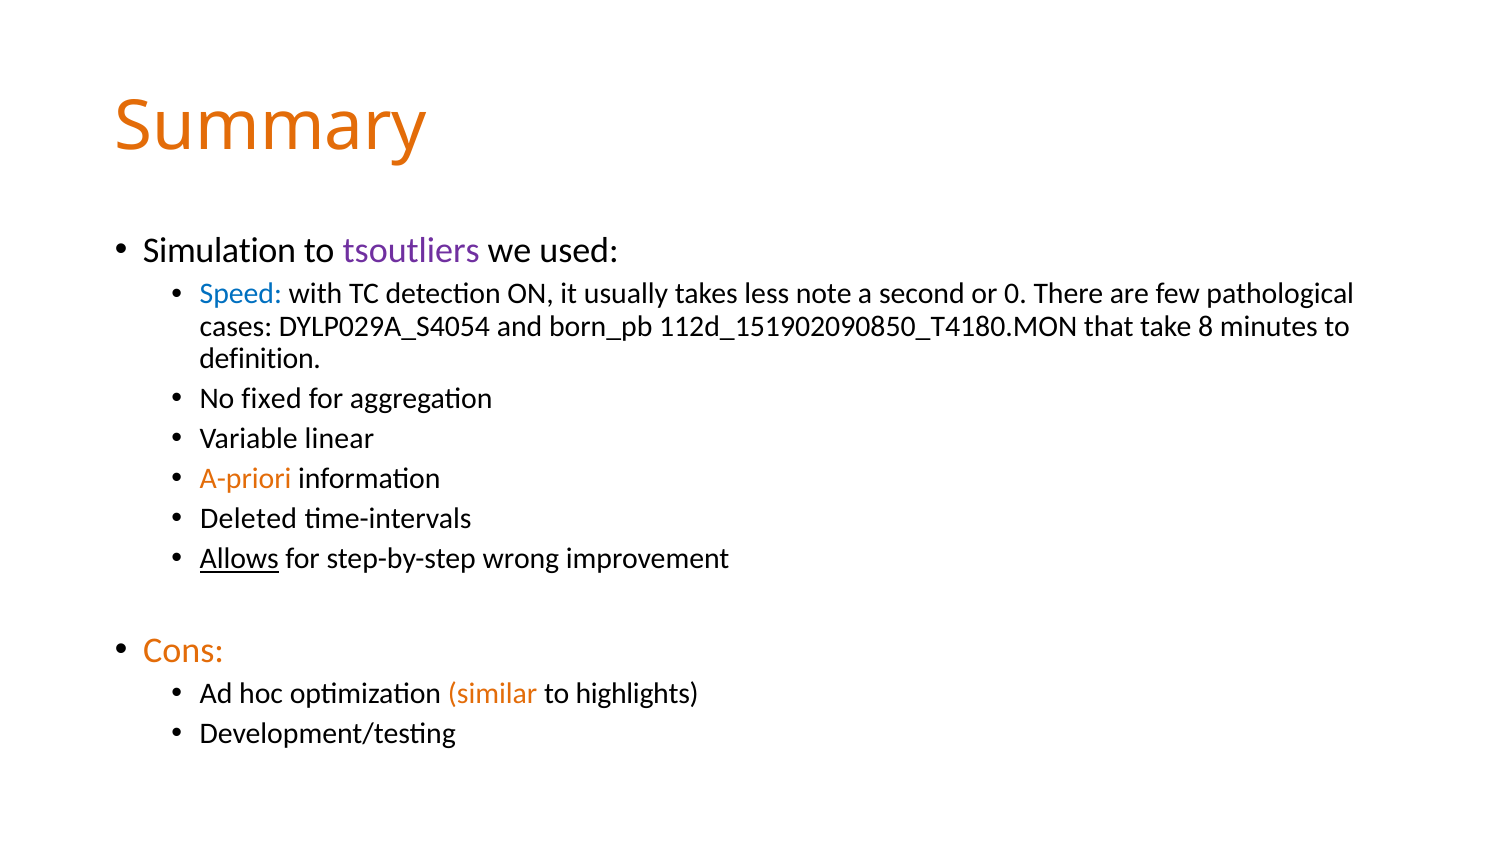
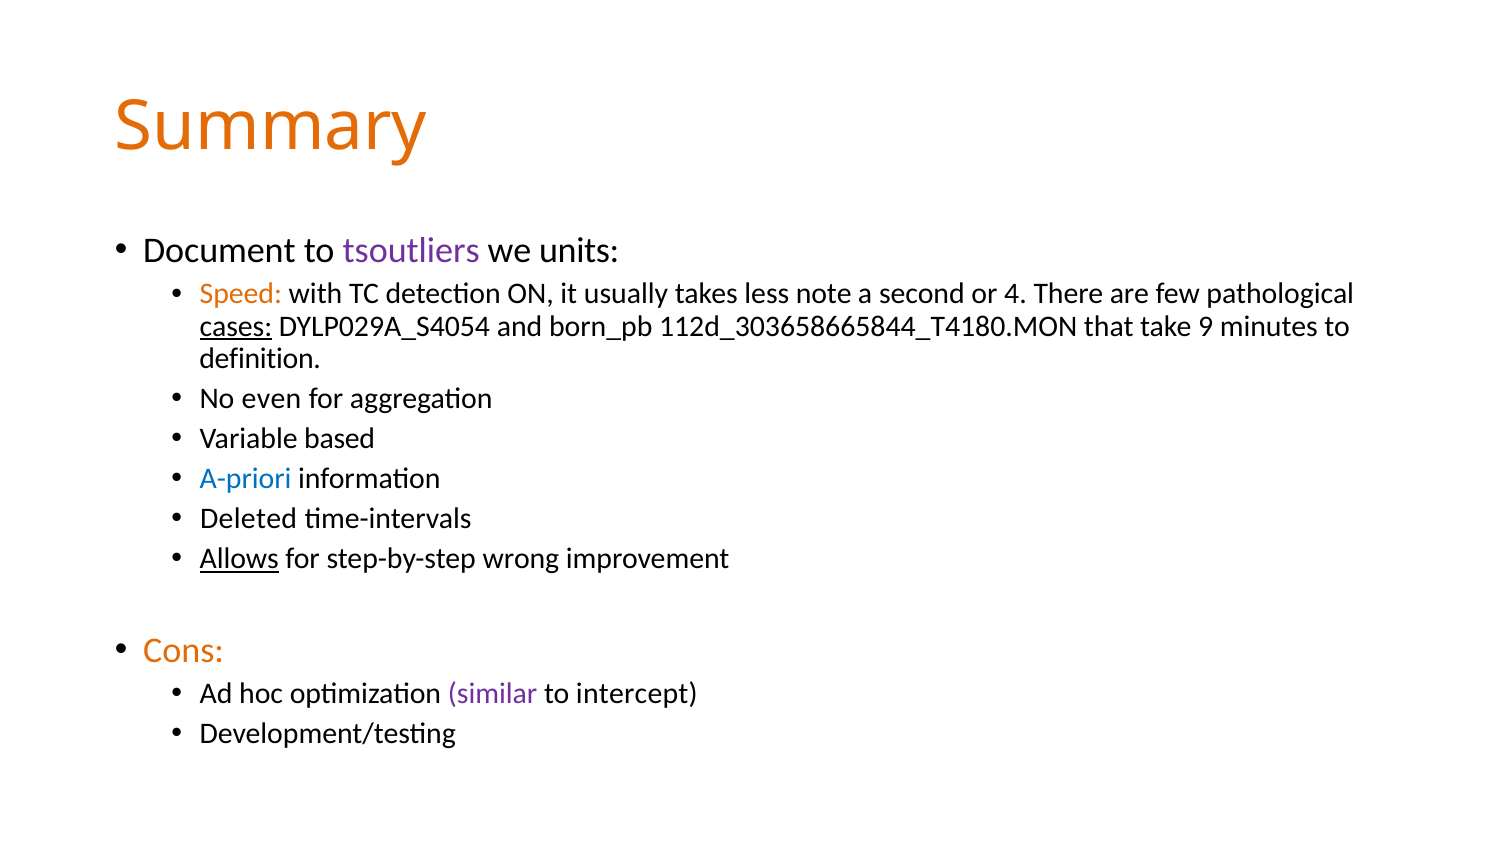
Simulation: Simulation -> Document
used: used -> units
Speed colour: blue -> orange
0: 0 -> 4
cases underline: none -> present
112d_151902090850_T4180.MON: 112d_151902090850_T4180.MON -> 112d_303658665844_T4180.MON
8: 8 -> 9
fixed: fixed -> even
linear: linear -> based
A-priori colour: orange -> blue
similar colour: orange -> purple
highlights: highlights -> intercept
